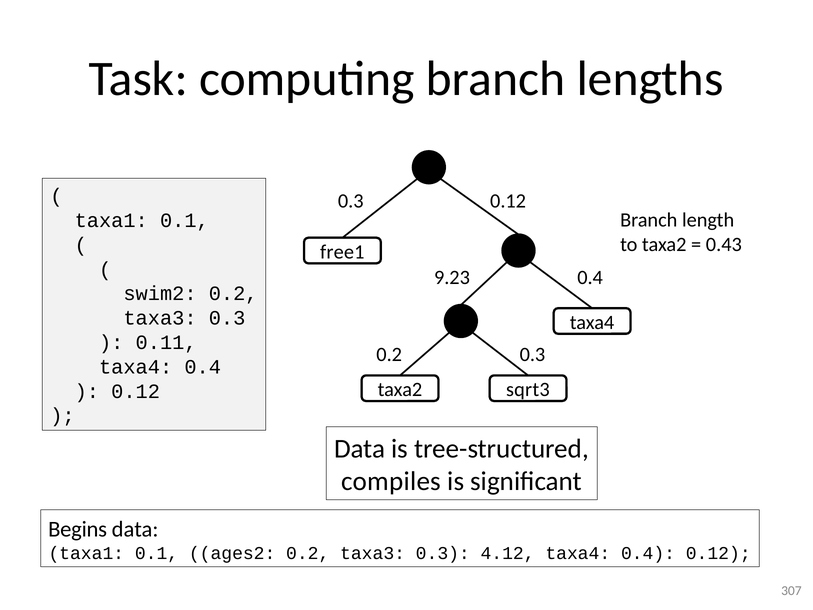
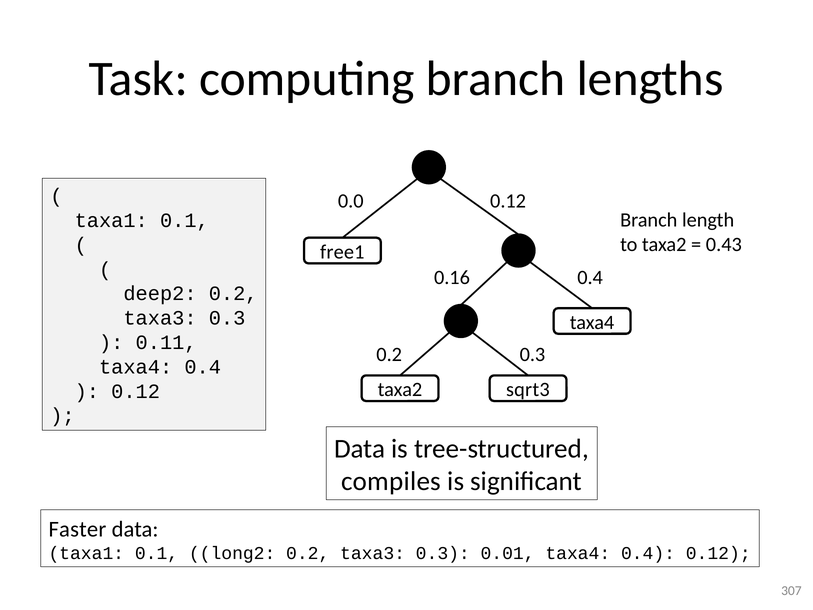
0.3 at (351, 201): 0.3 -> 0.0
9.23: 9.23 -> 0.16
swim2: swim2 -> deep2
Begins: Begins -> Faster
ages2: ages2 -> long2
4.12: 4.12 -> 0.01
